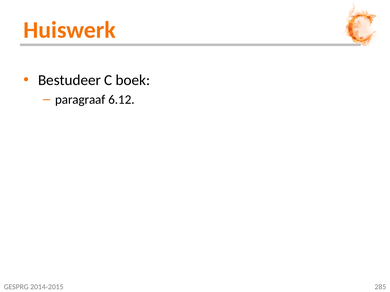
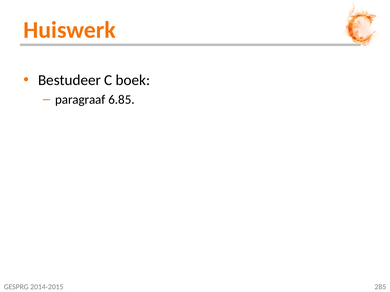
6.12: 6.12 -> 6.85
